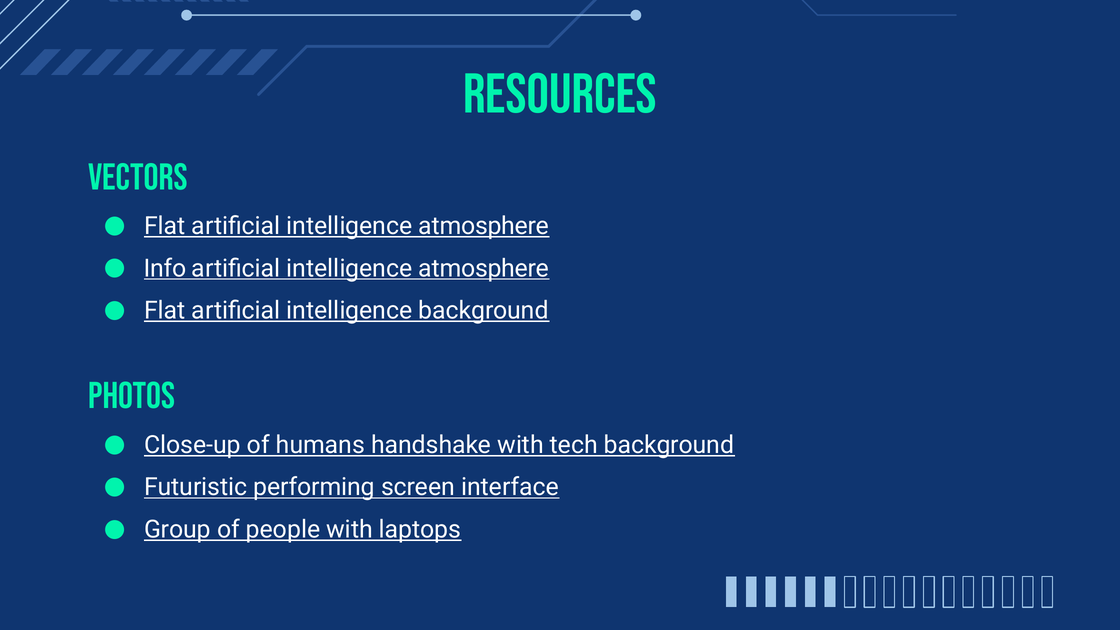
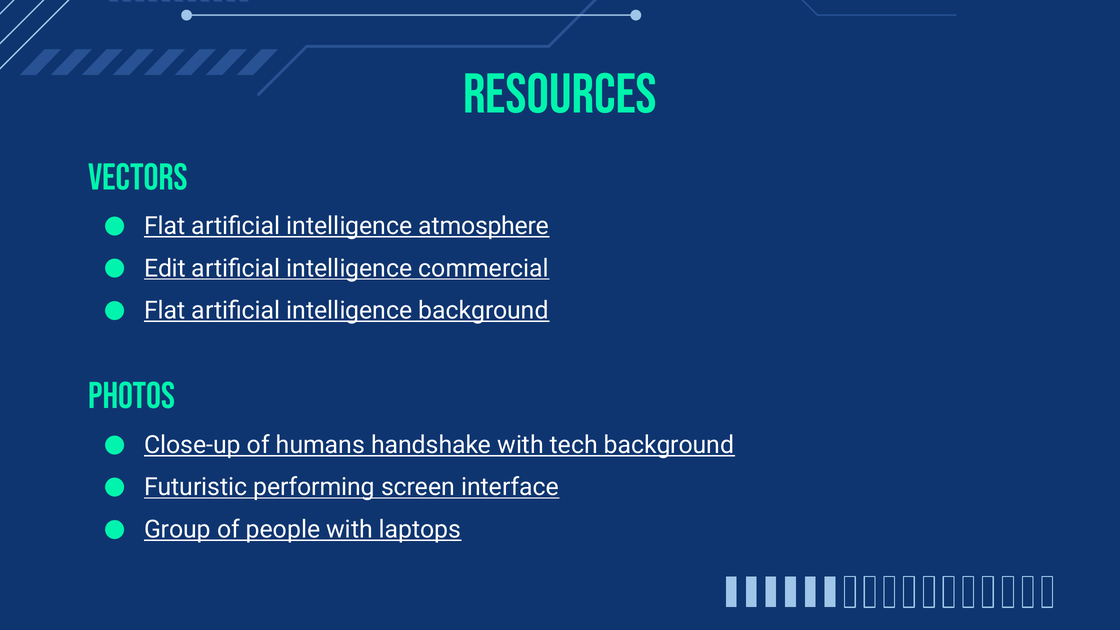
Info: Info -> Edit
atmosphere at (484, 268): atmosphere -> commercial
